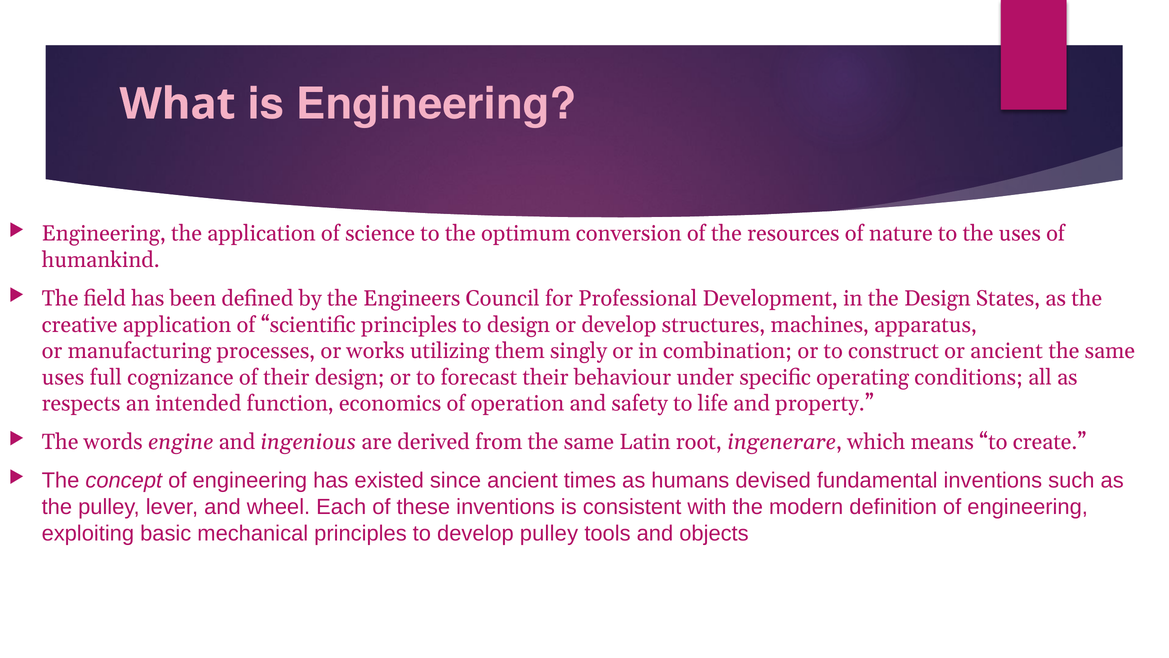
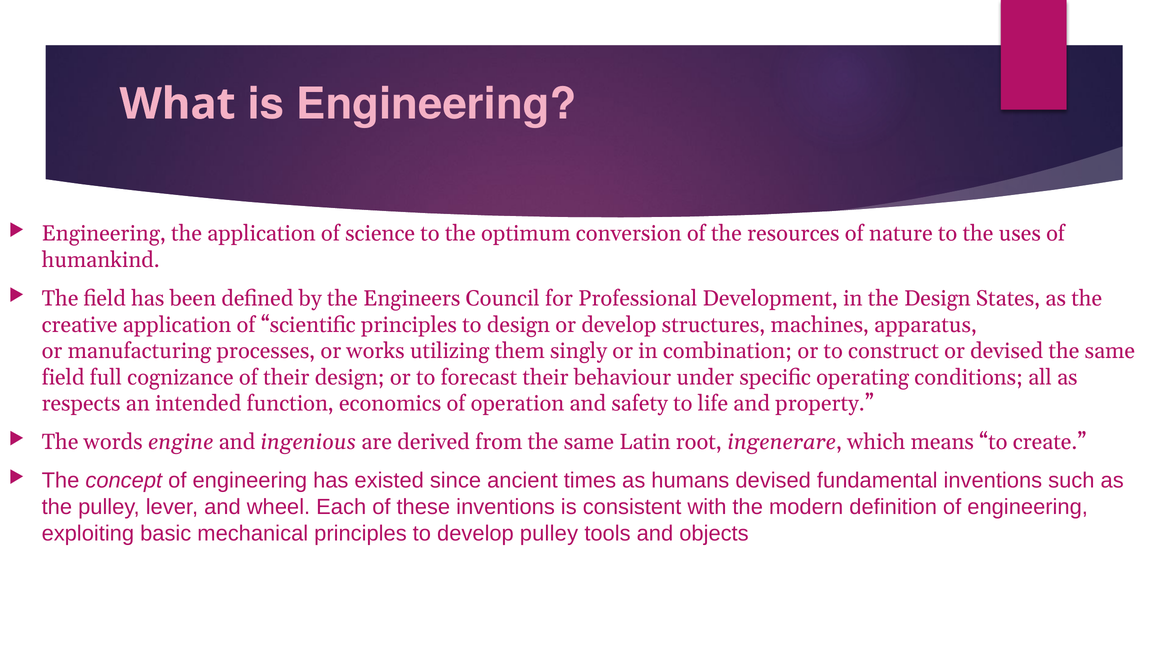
or ancient: ancient -> devised
uses at (63, 377): uses -> field
